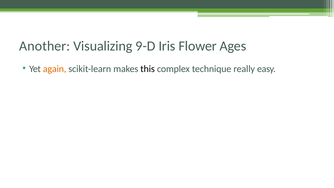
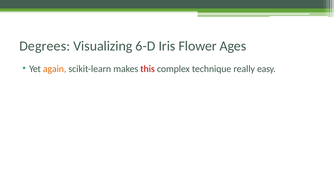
Another: Another -> Degrees
9-D: 9-D -> 6-D
this colour: black -> red
